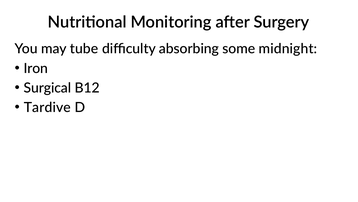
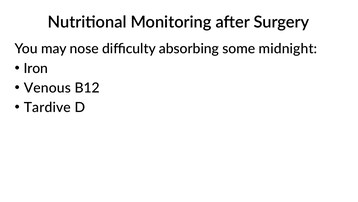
tube: tube -> nose
Surgical: Surgical -> Venous
